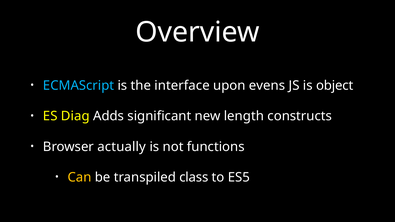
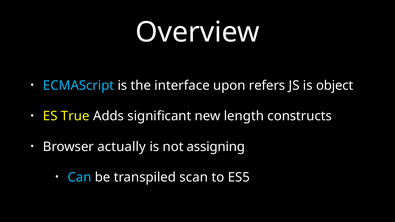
evens: evens -> refers
Diag: Diag -> True
functions: functions -> assigning
Can colour: yellow -> light blue
class: class -> scan
